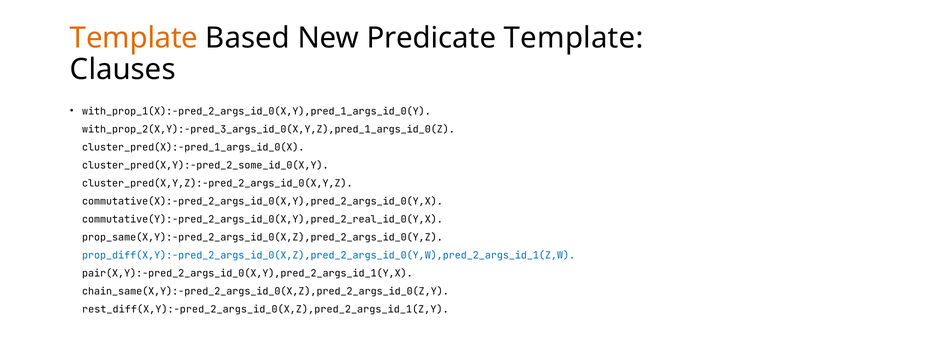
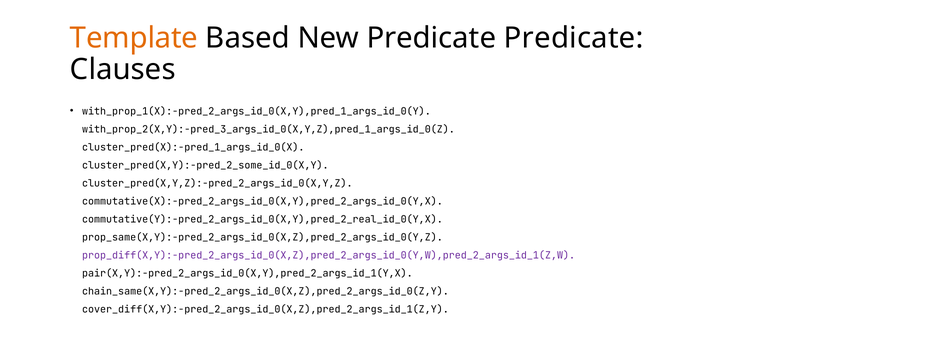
Predicate Template: Template -> Predicate
prop_diff(X,Y):-pred_2_args_id_0(X,Z),pred_2_args_id_0(Y,W),pred_2_args_id_1(Z,W colour: blue -> purple
rest_diff(X,Y):-pred_2_args_id_0(X,Z),pred_2_args_id_1(Z,Y: rest_diff(X,Y):-pred_2_args_id_0(X,Z),pred_2_args_id_1(Z,Y -> cover_diff(X,Y):-pred_2_args_id_0(X,Z),pred_2_args_id_1(Z,Y
